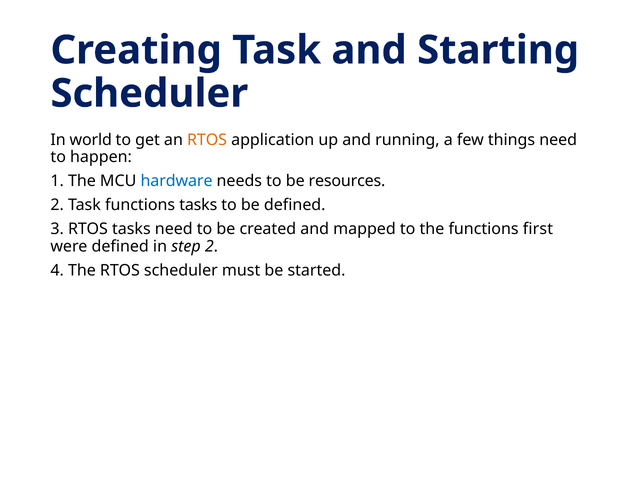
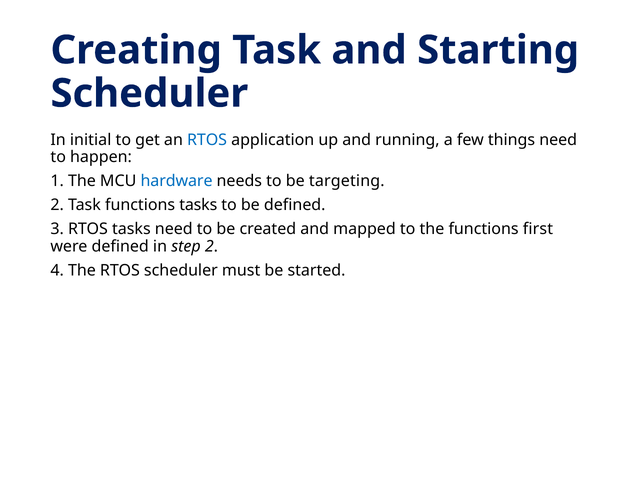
world: world -> initial
RTOS at (207, 140) colour: orange -> blue
resources: resources -> targeting
